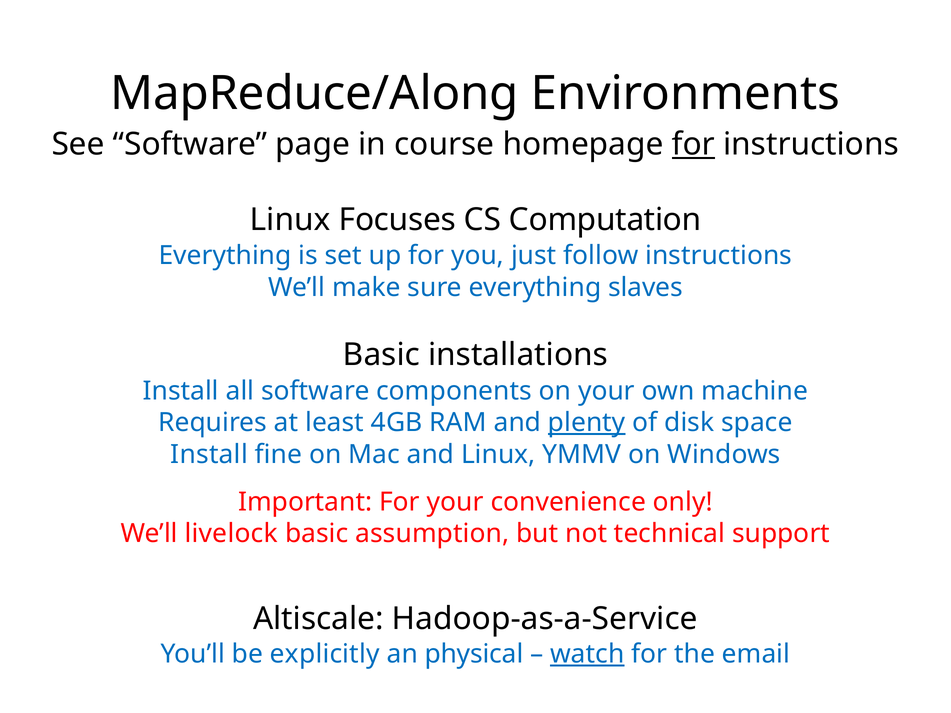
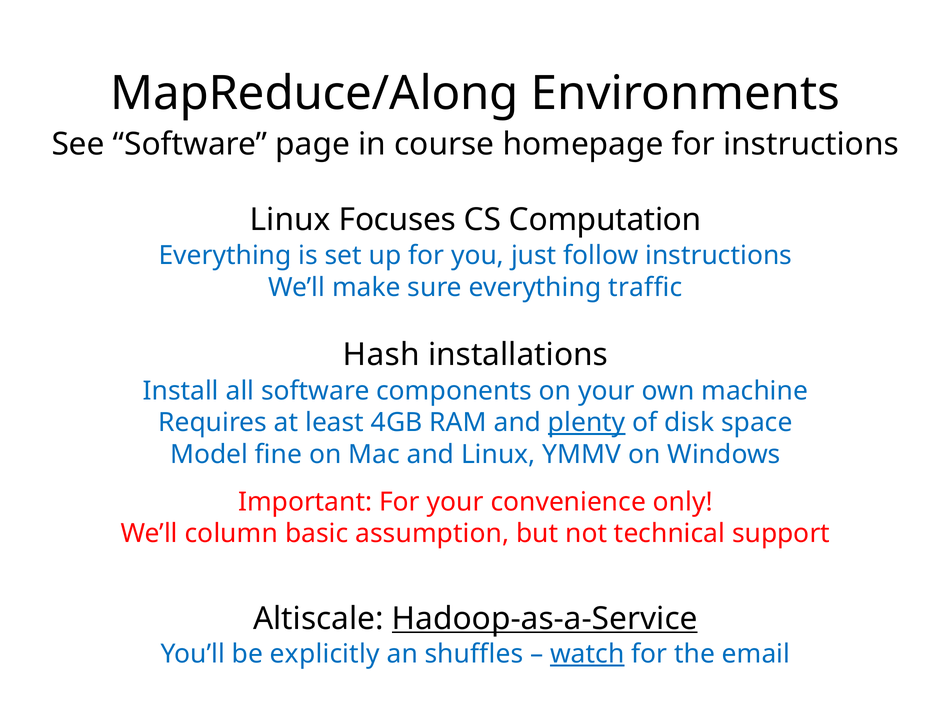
for at (693, 144) underline: present -> none
slaves: slaves -> traffic
Basic at (381, 355): Basic -> Hash
Install at (209, 454): Install -> Model
livelock: livelock -> column
Hadoop-as-a-Service underline: none -> present
physical: physical -> shuffles
